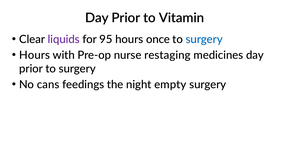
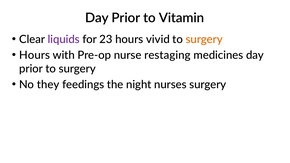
95: 95 -> 23
once: once -> vivid
surgery at (204, 39) colour: blue -> orange
cans: cans -> they
empty: empty -> nurses
